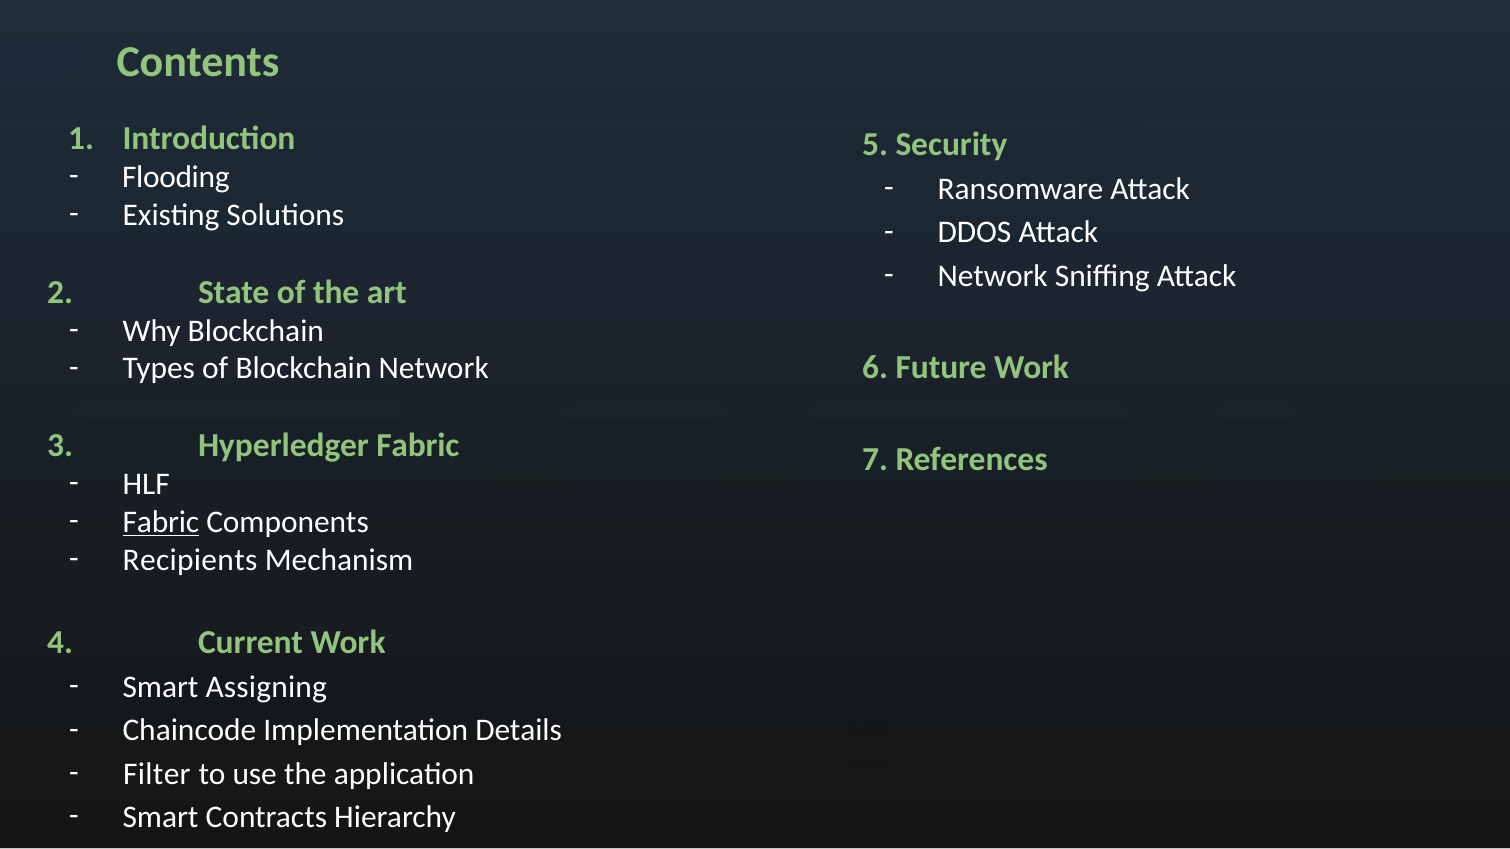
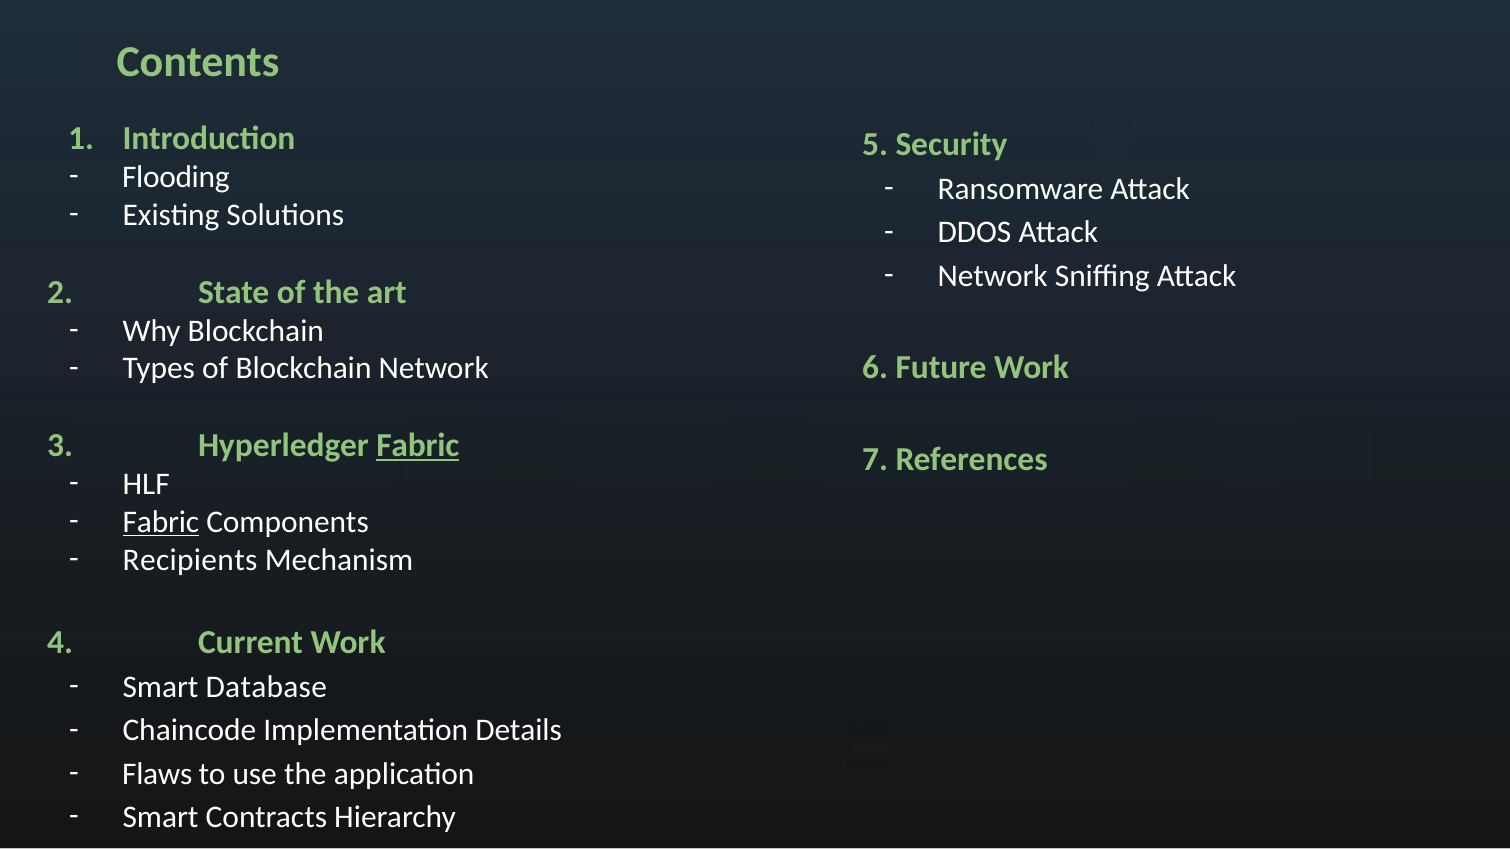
Fabric at (418, 446) underline: none -> present
Assigning: Assigning -> Database
Filter: Filter -> Flaws
